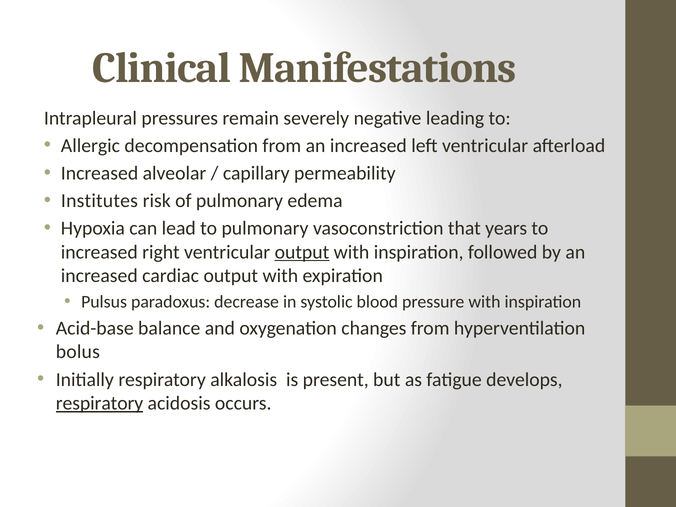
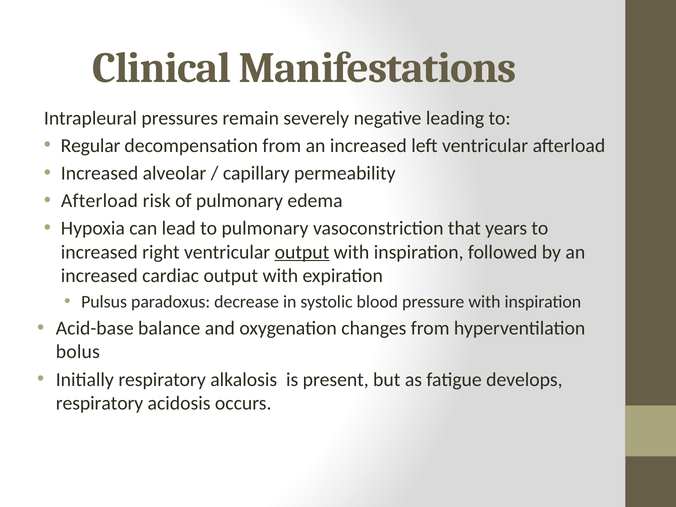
Allergic: Allergic -> Regular
Institutes at (99, 201): Institutes -> Afterload
respiratory at (100, 403) underline: present -> none
